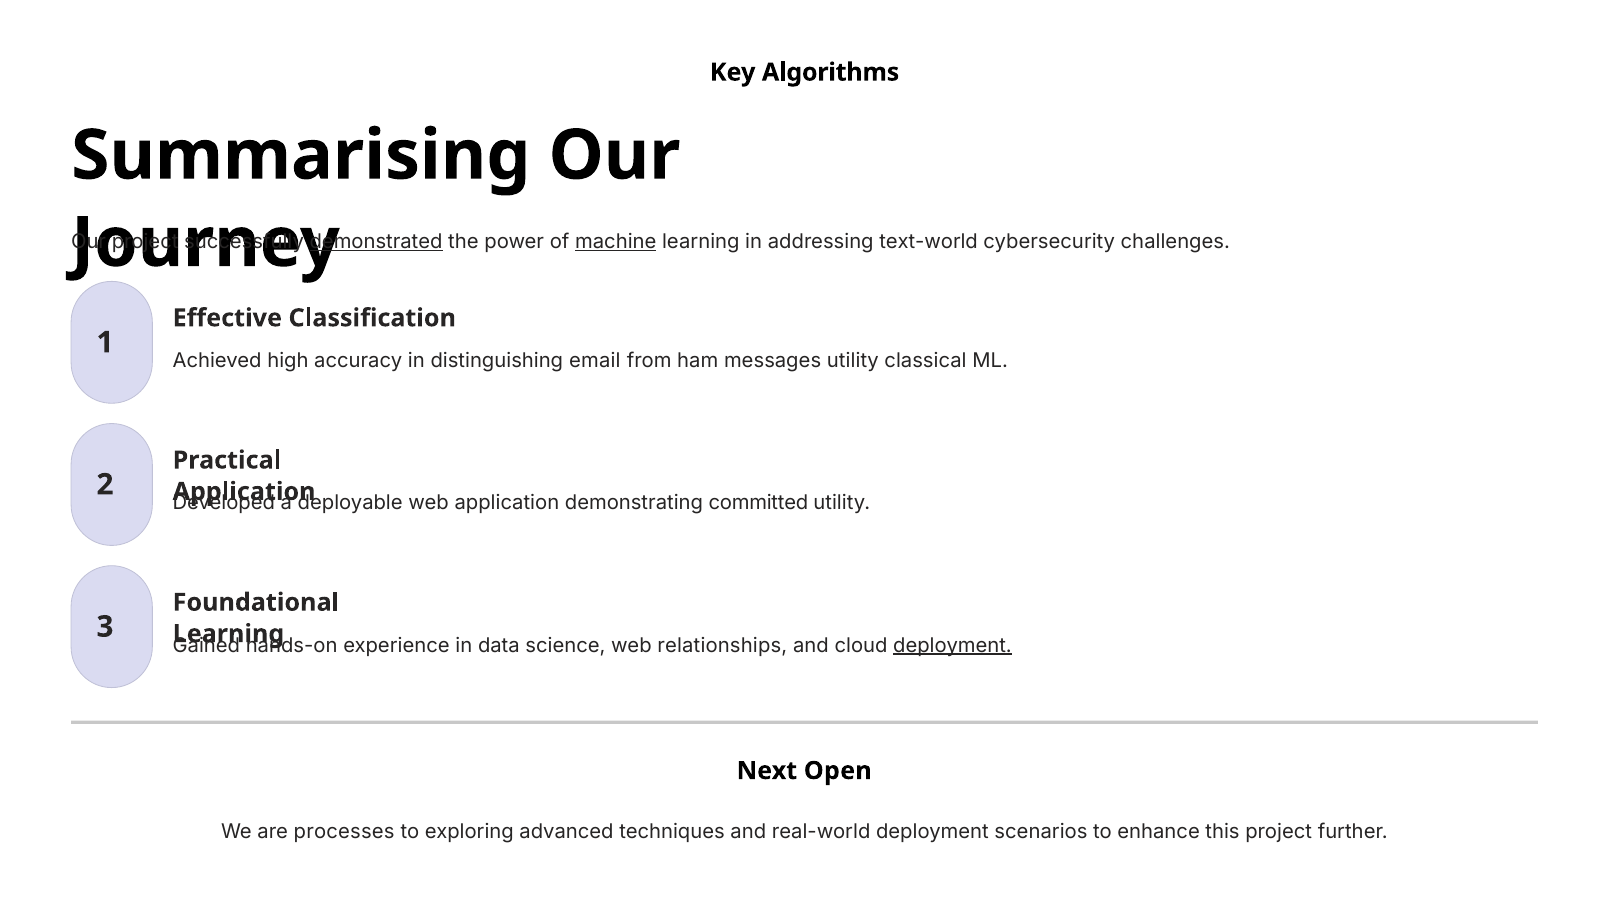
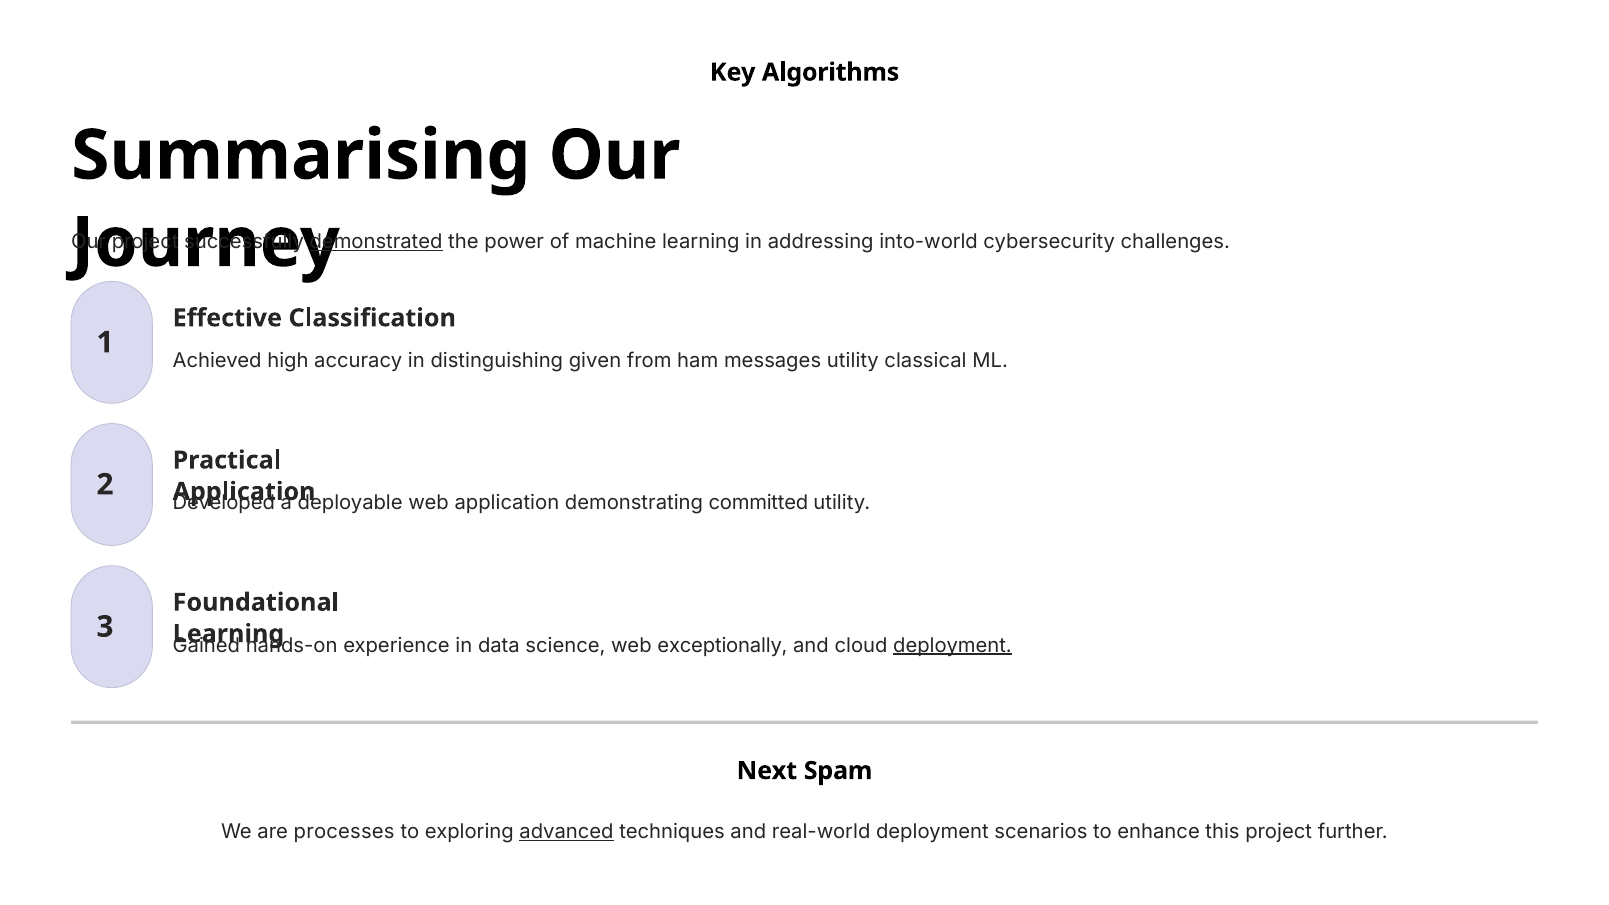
machine underline: present -> none
text-world: text-world -> into-world
email: email -> given
relationships: relationships -> exceptionally
Open: Open -> Spam
advanced underline: none -> present
